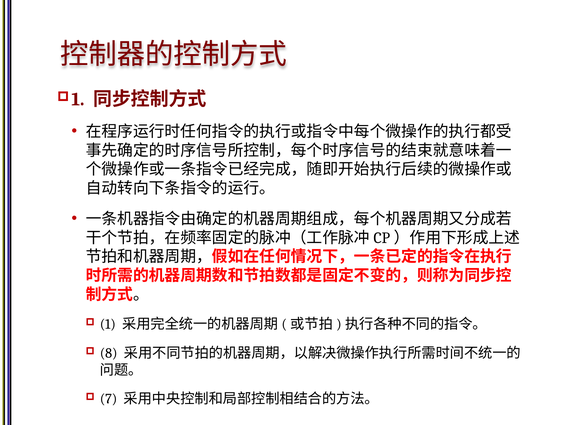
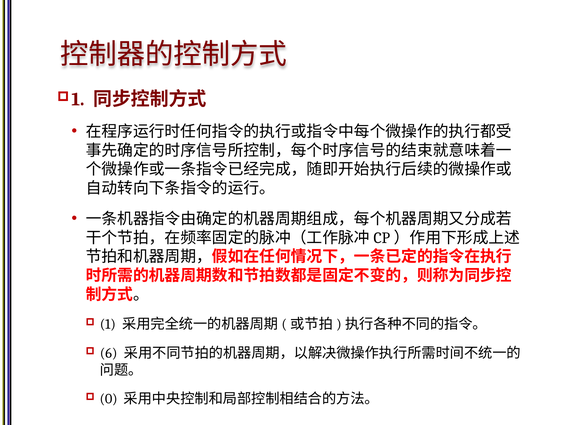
8: 8 -> 6
7: 7 -> 0
